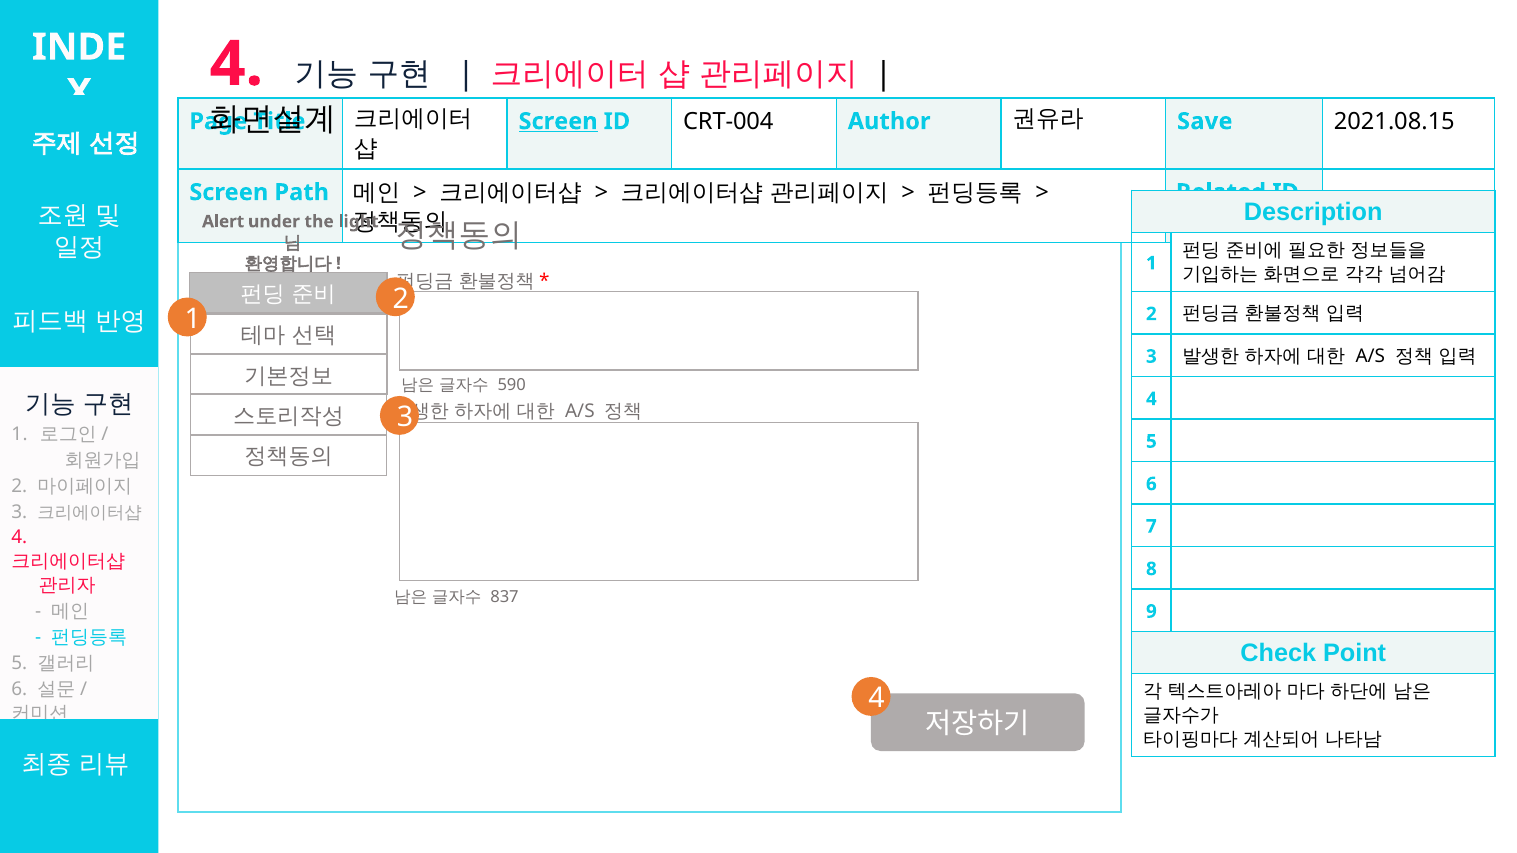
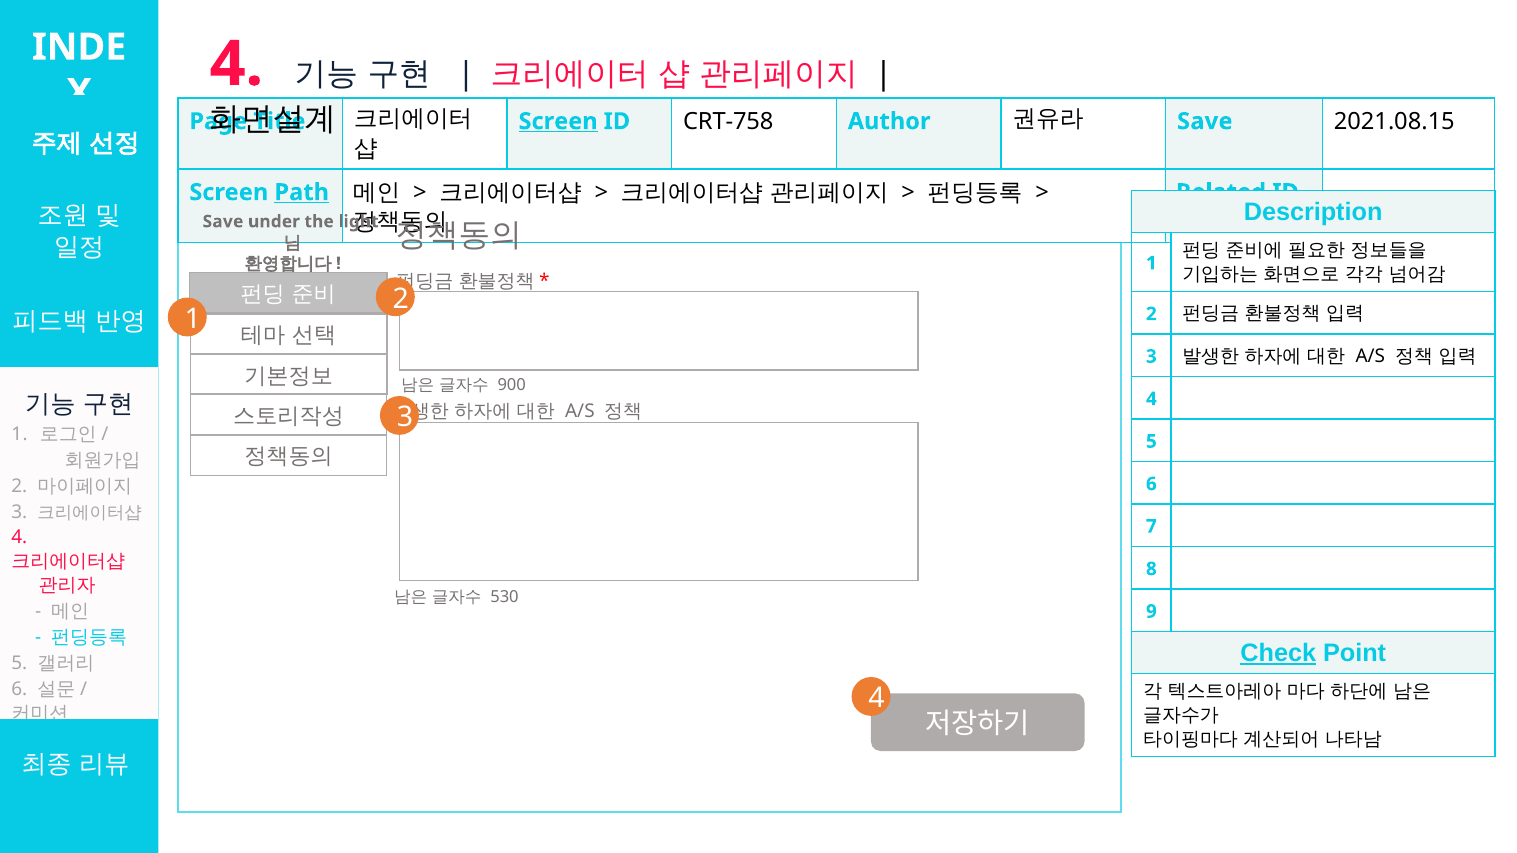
CRT-004: CRT-004 -> CRT-758
Path underline: none -> present
Alert at (223, 222): Alert -> Save
590: 590 -> 900
837: 837 -> 530
Check underline: none -> present
